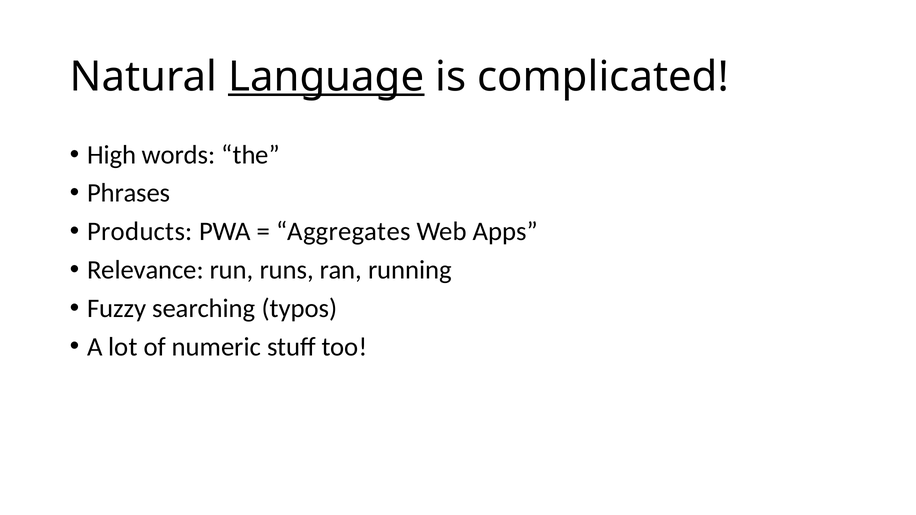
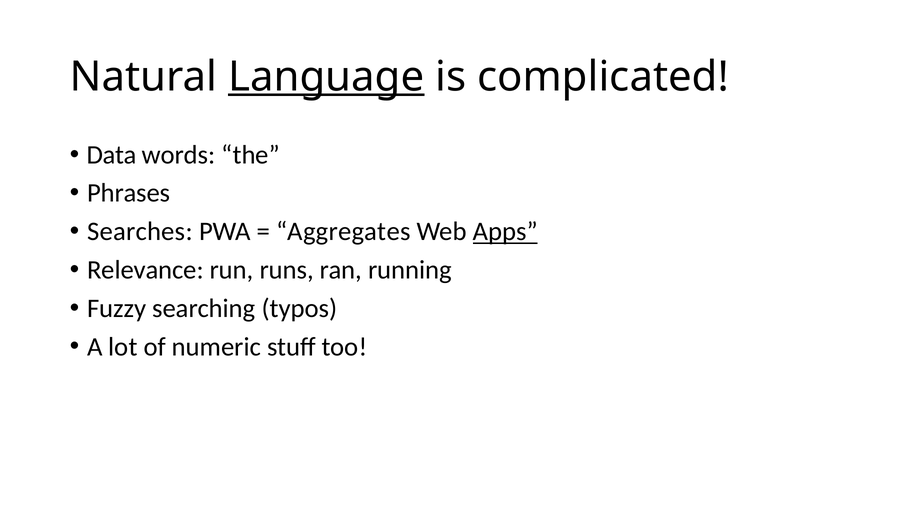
High: High -> Data
Products: Products -> Searches
Apps underline: none -> present
